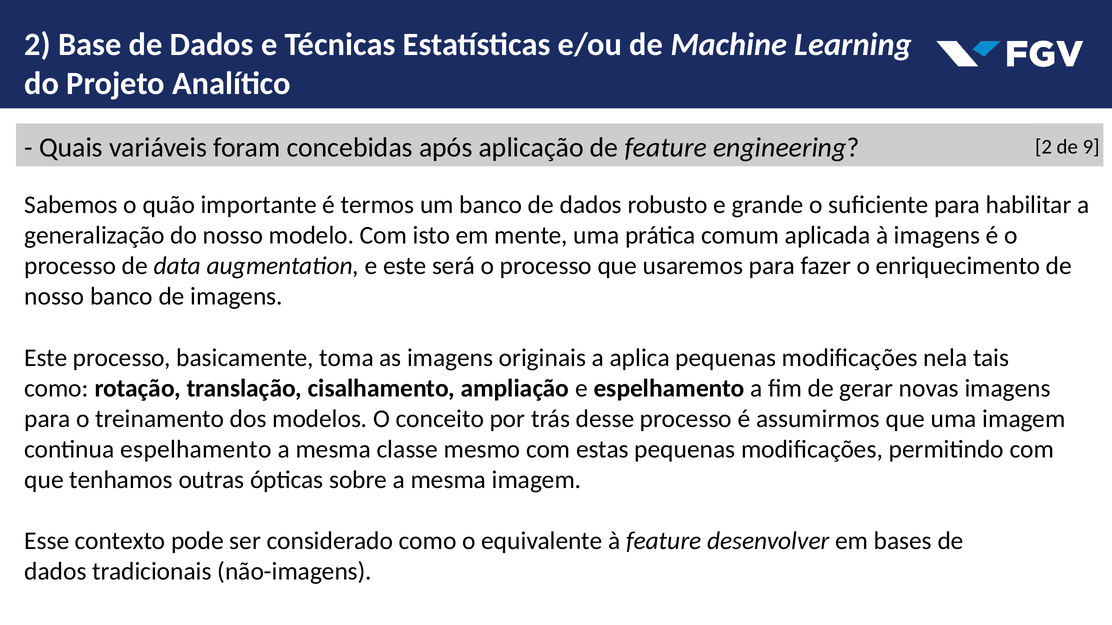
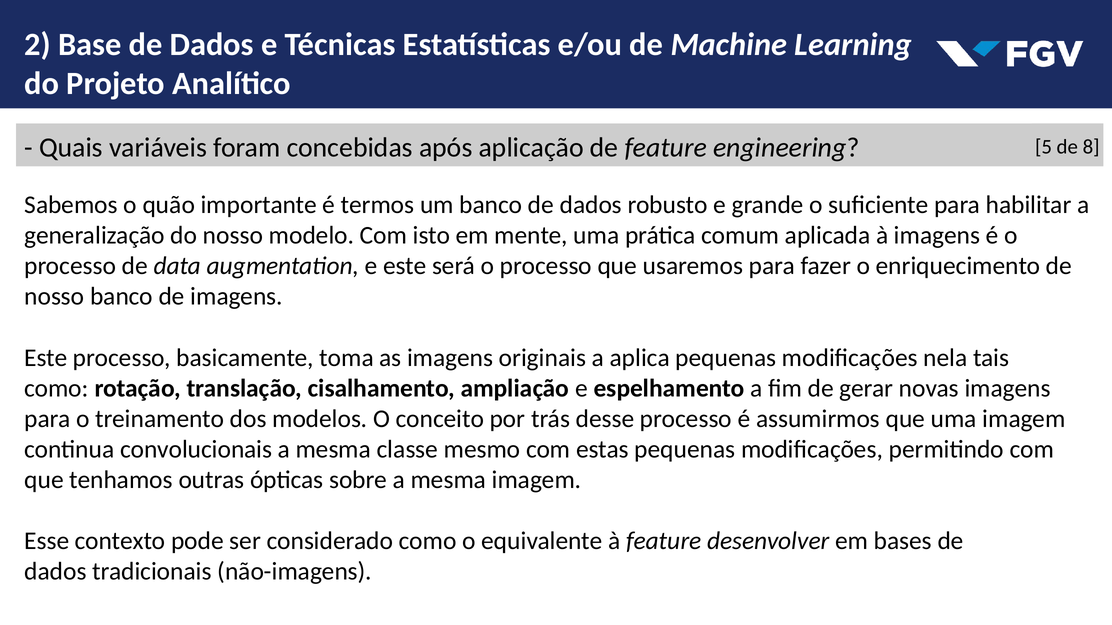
2 at (1044, 147): 2 -> 5
9: 9 -> 8
continua espelhamento: espelhamento -> convolucionais
